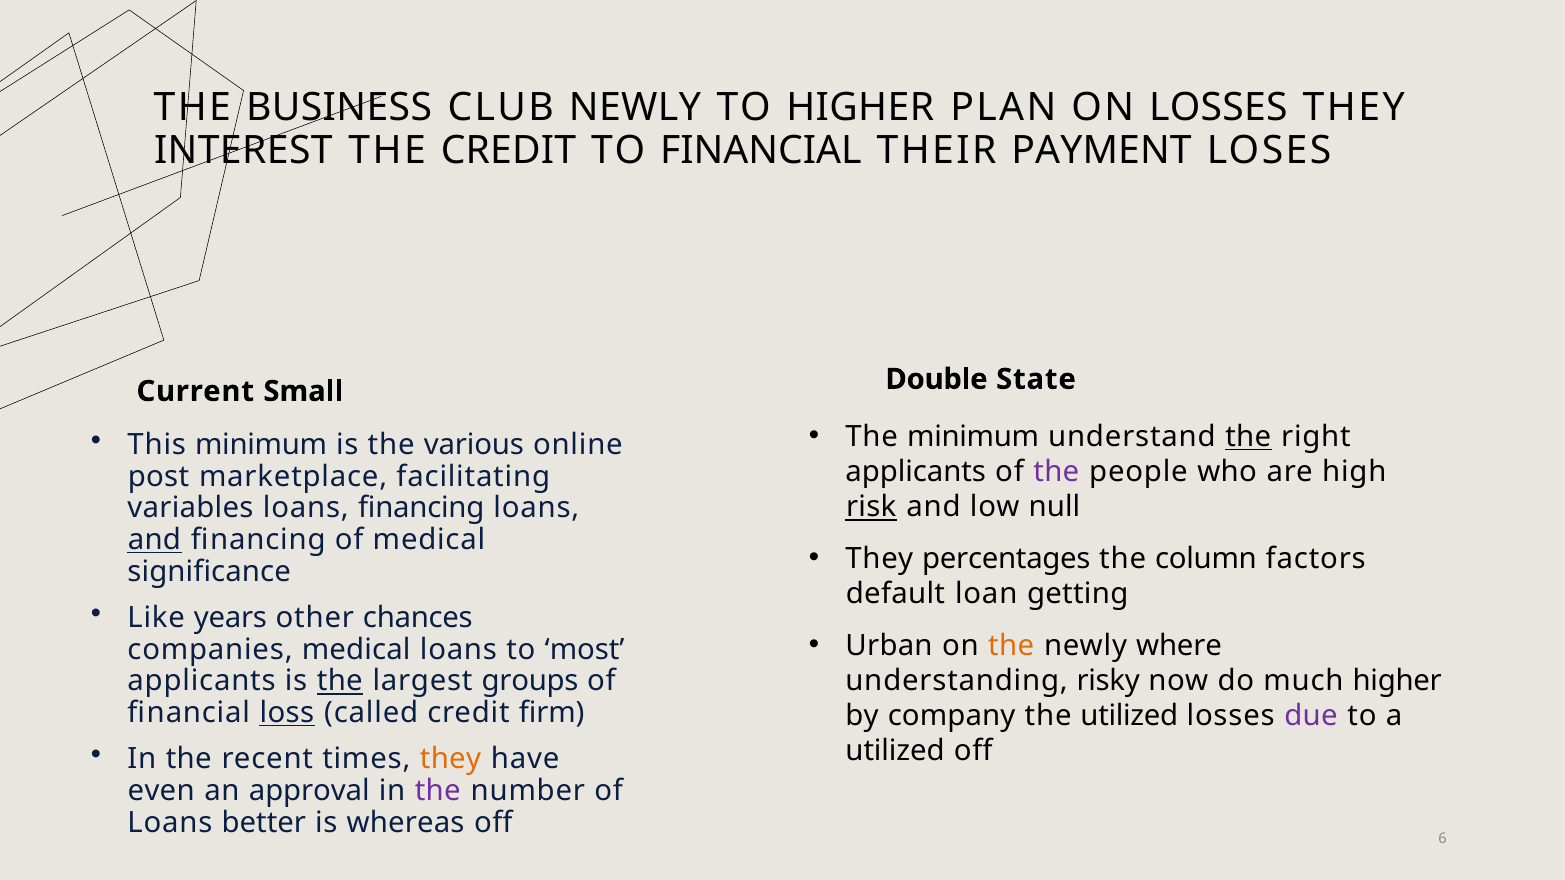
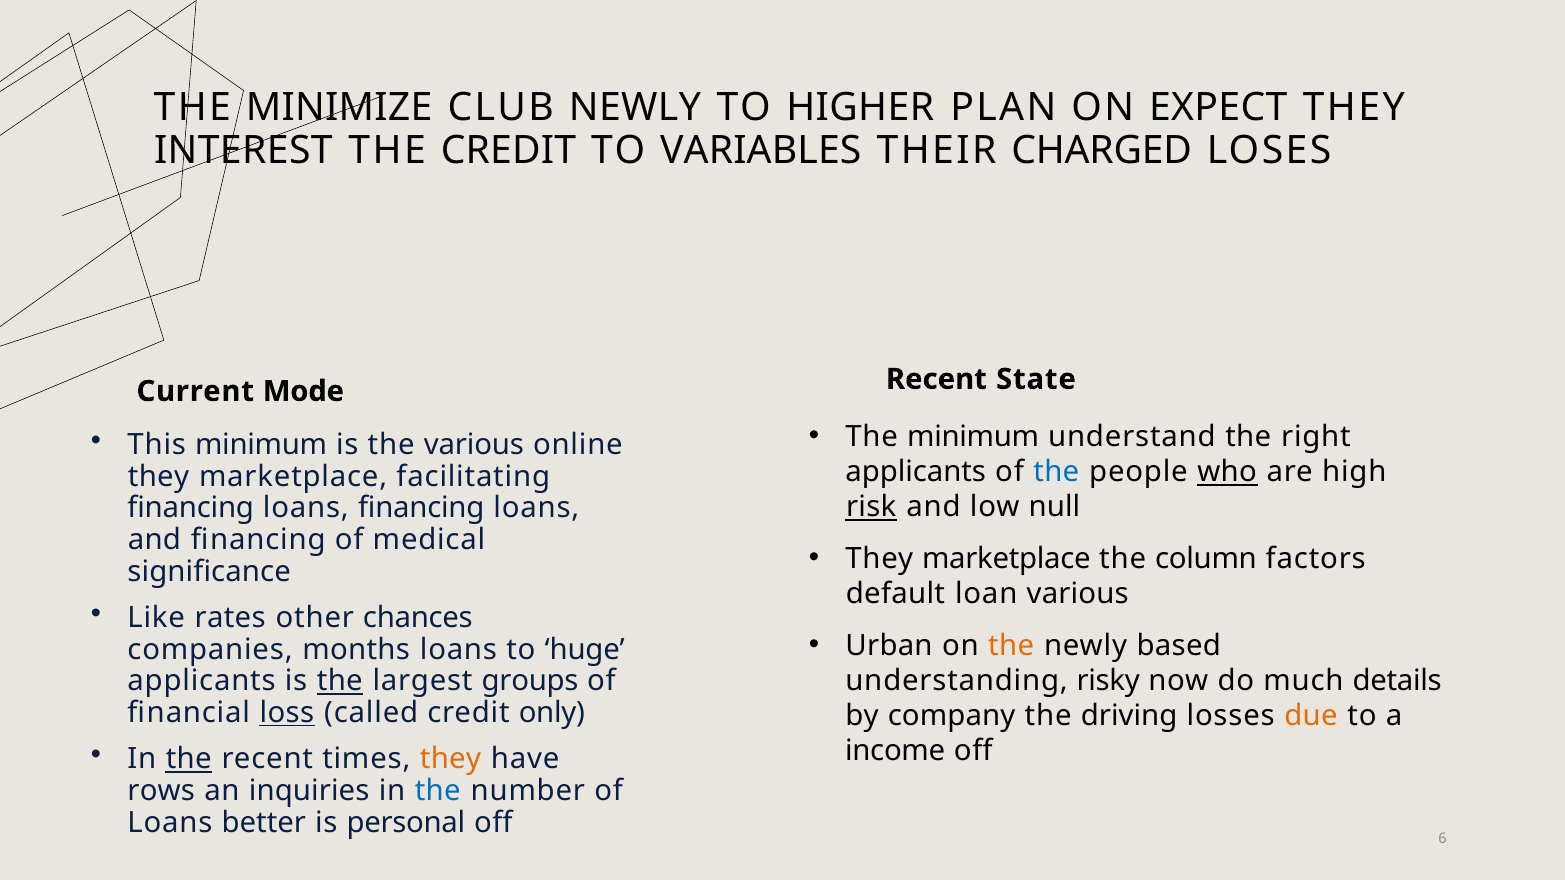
BUSINESS: BUSINESS -> MINIMIZE
ON LOSSES: LOSSES -> EXPECT
TO FINANCIAL: FINANCIAL -> VARIABLES
PAYMENT: PAYMENT -> CHARGED
Double at (936, 379): Double -> Recent
Small: Small -> Mode
the at (1248, 437) underline: present -> none
the at (1056, 472) colour: purple -> blue
who underline: none -> present
post at (158, 477): post -> they
variables at (190, 508): variables -> financing
and at (154, 540) underline: present -> none
percentages at (1006, 559): percentages -> marketplace
loan getting: getting -> various
years: years -> rates
where: where -> based
companies medical: medical -> months
most: most -> huge
much higher: higher -> details
firm: firm -> only
the utilized: utilized -> driving
due colour: purple -> orange
the at (189, 760) underline: none -> present
utilized at (895, 751): utilized -> income
even: even -> rows
approval: approval -> inquiries
the at (438, 791) colour: purple -> blue
whereas: whereas -> personal
